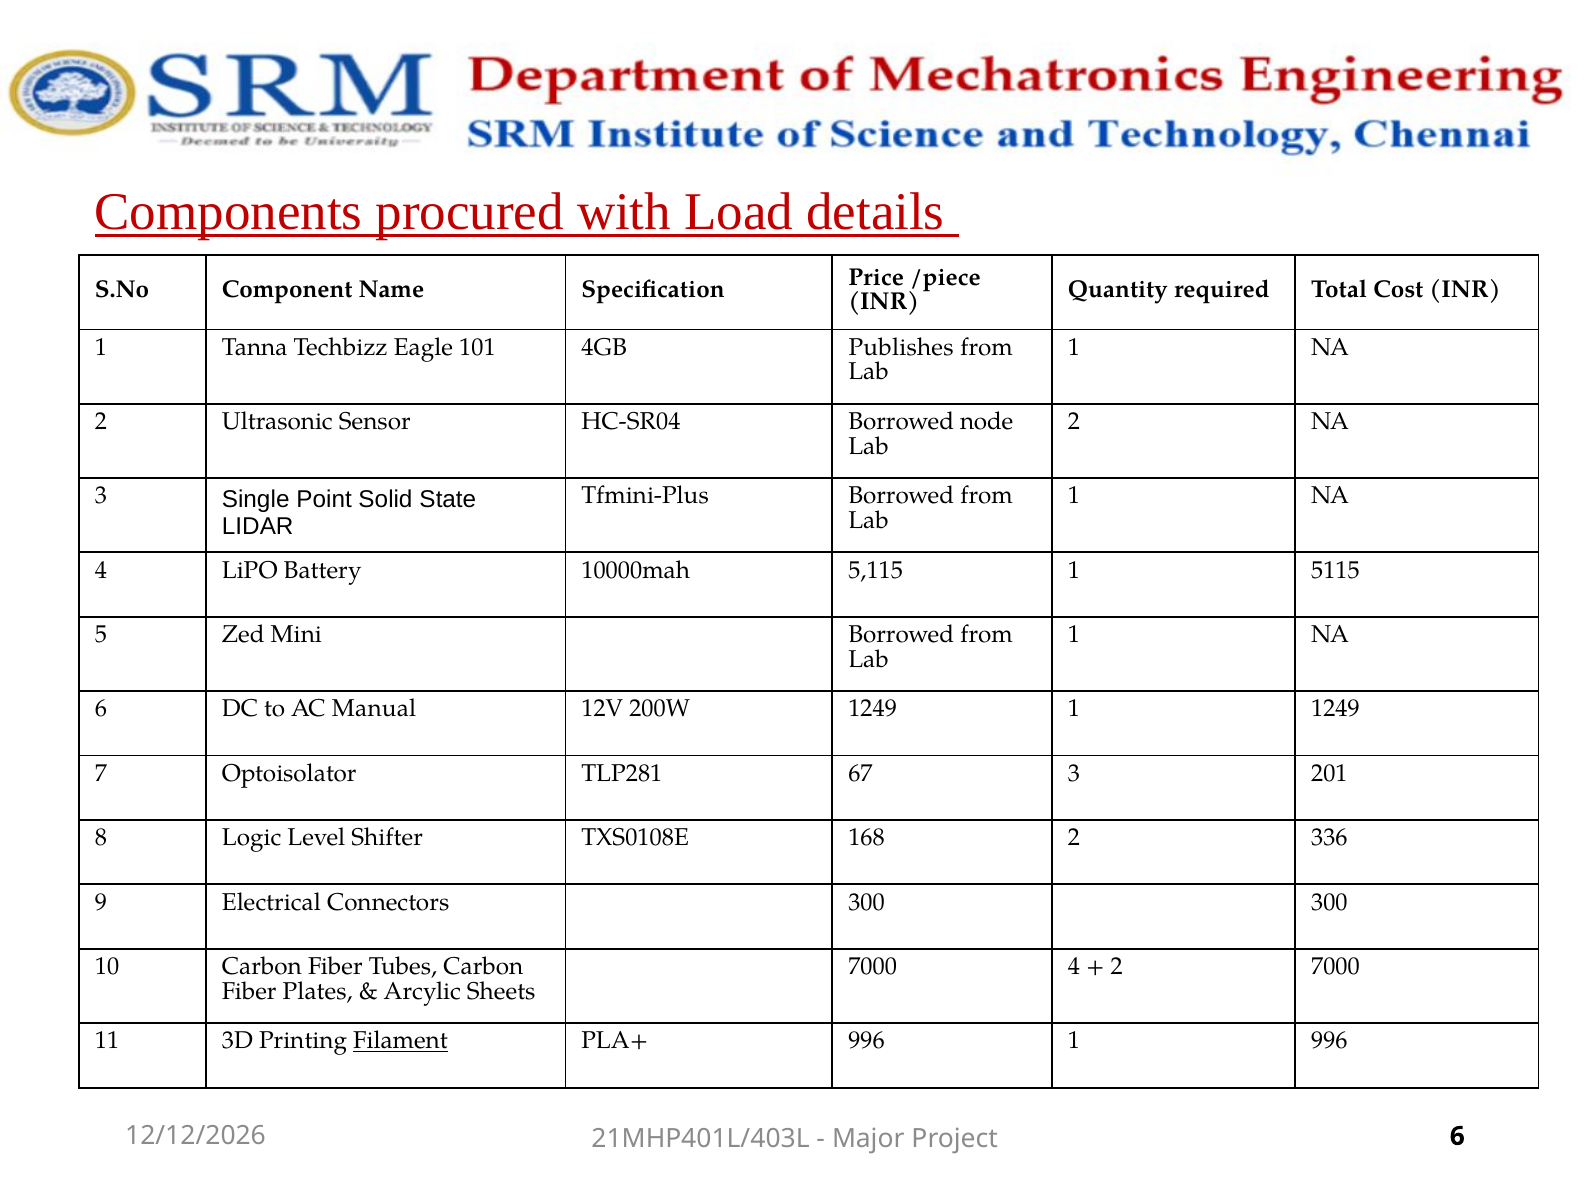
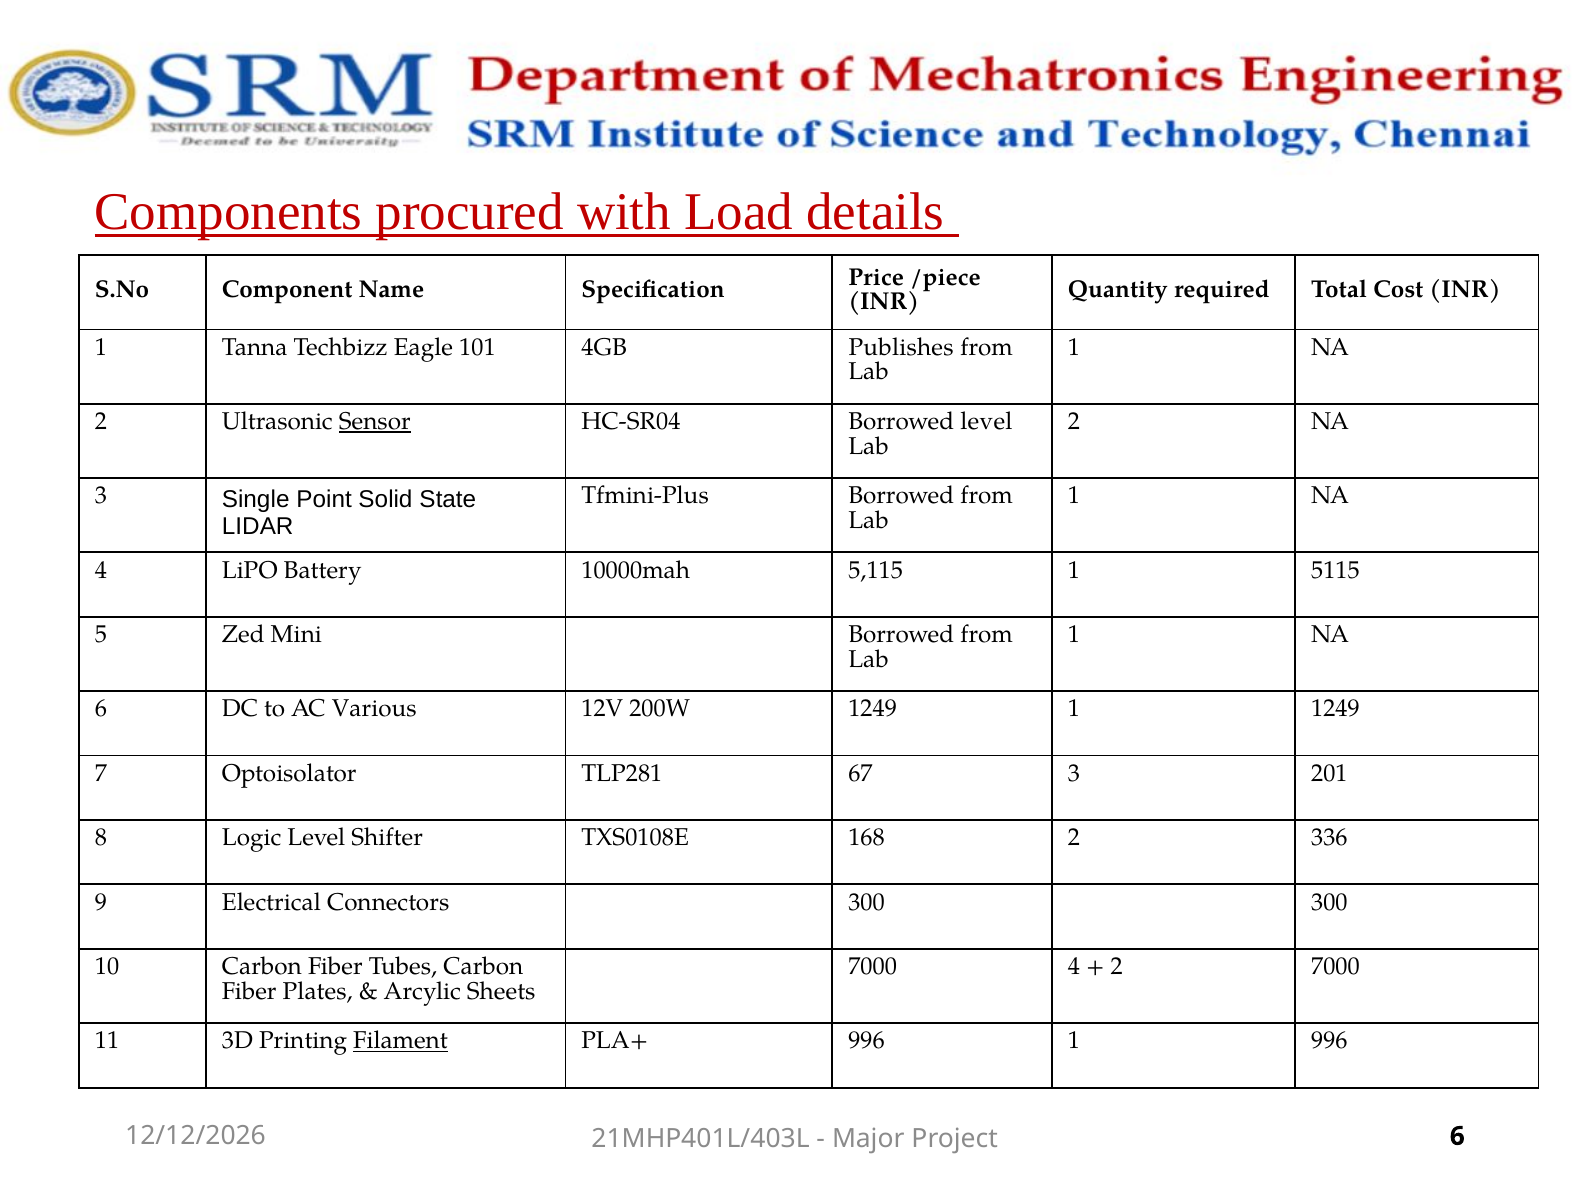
Sensor underline: none -> present
Borrowed node: node -> level
Manual: Manual -> Various
